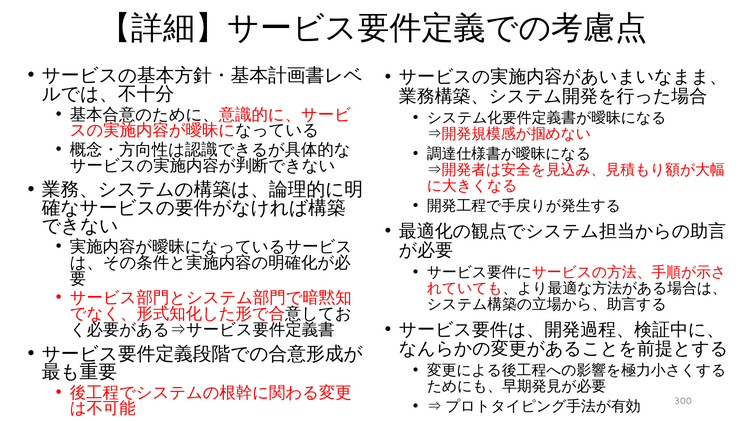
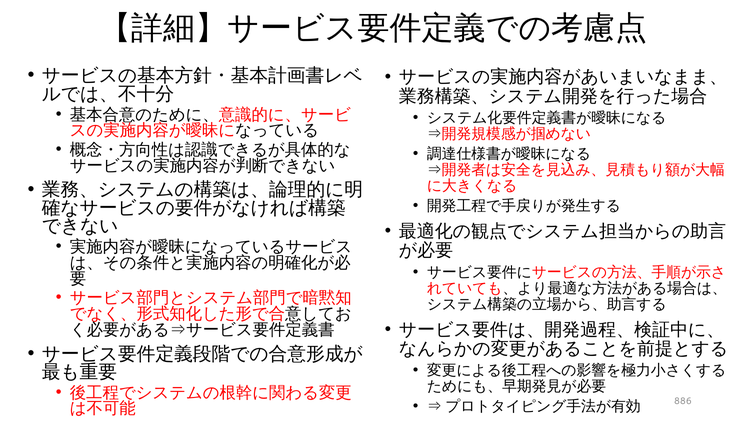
300: 300 -> 886
